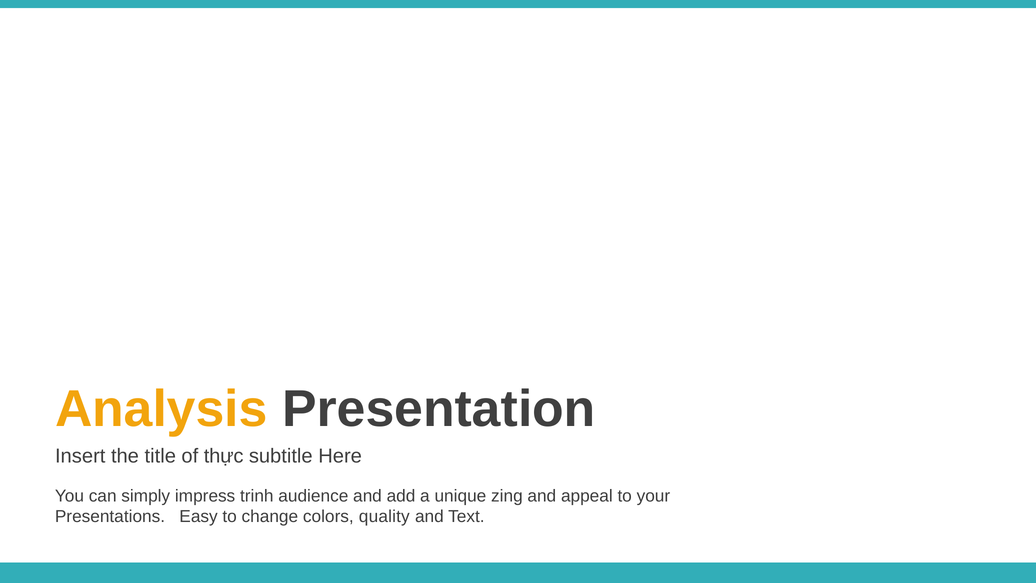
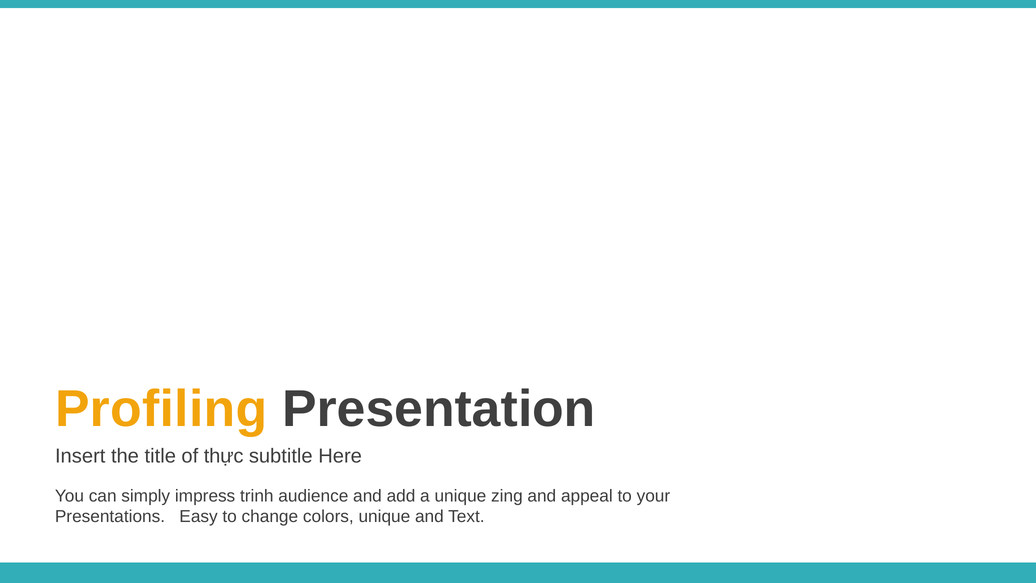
Analysis: Analysis -> Profiling
colors quality: quality -> unique
